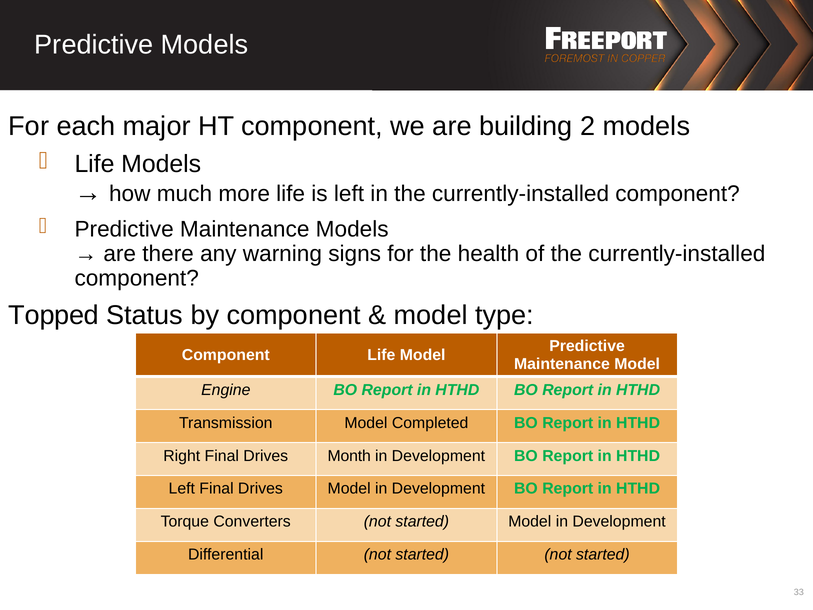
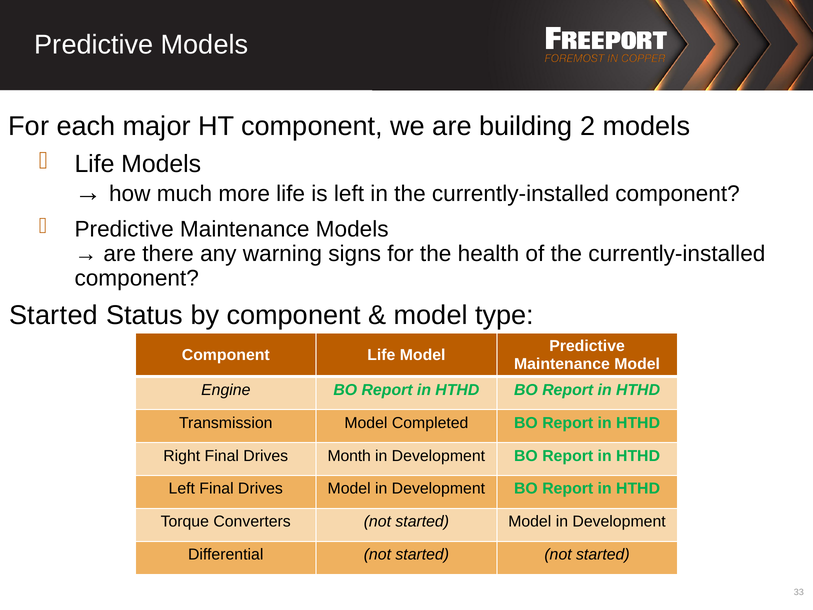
Topped at (54, 315): Topped -> Started
